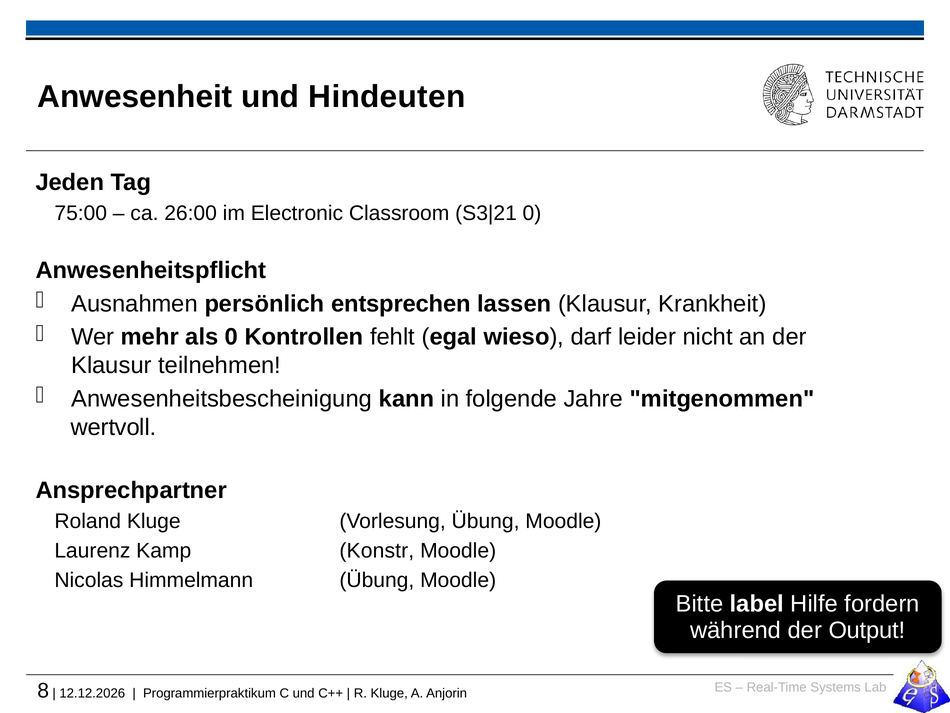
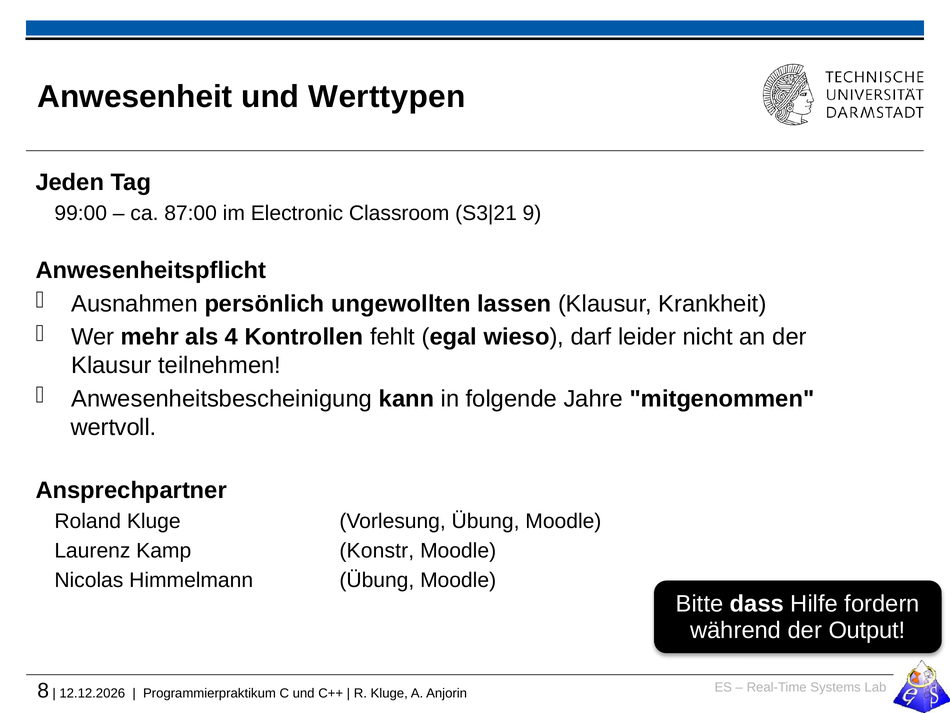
Hindeuten: Hindeuten -> Werttypen
75:00: 75:00 -> 99:00
26:00: 26:00 -> 87:00
0 at (532, 213): 0 -> 9
entsprechen: entsprechen -> ungewollten
als 0: 0 -> 4
label: label -> dass
